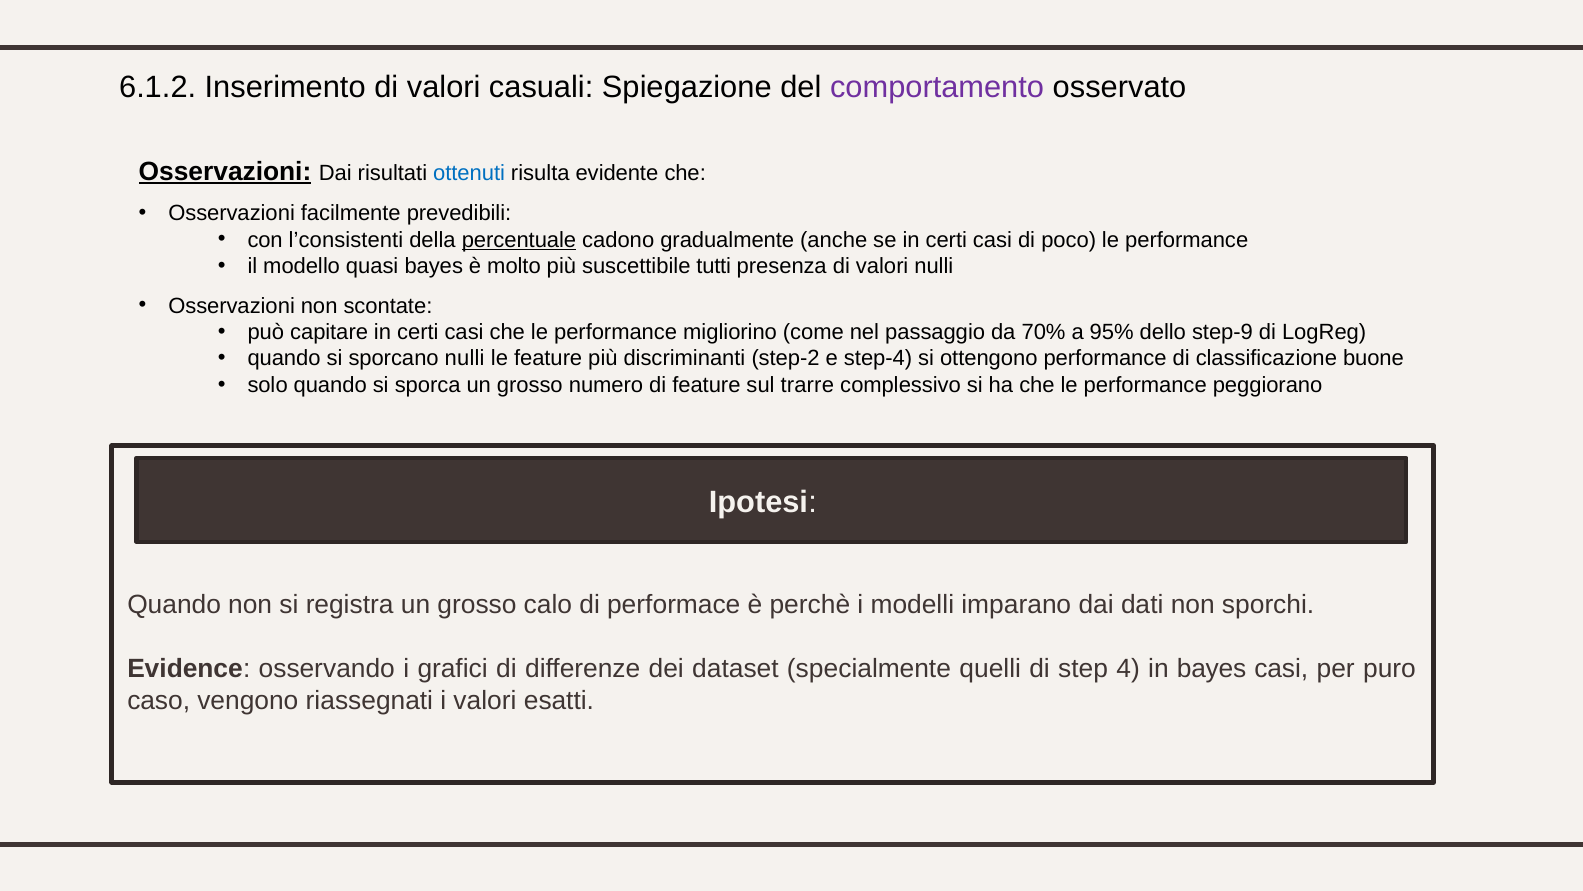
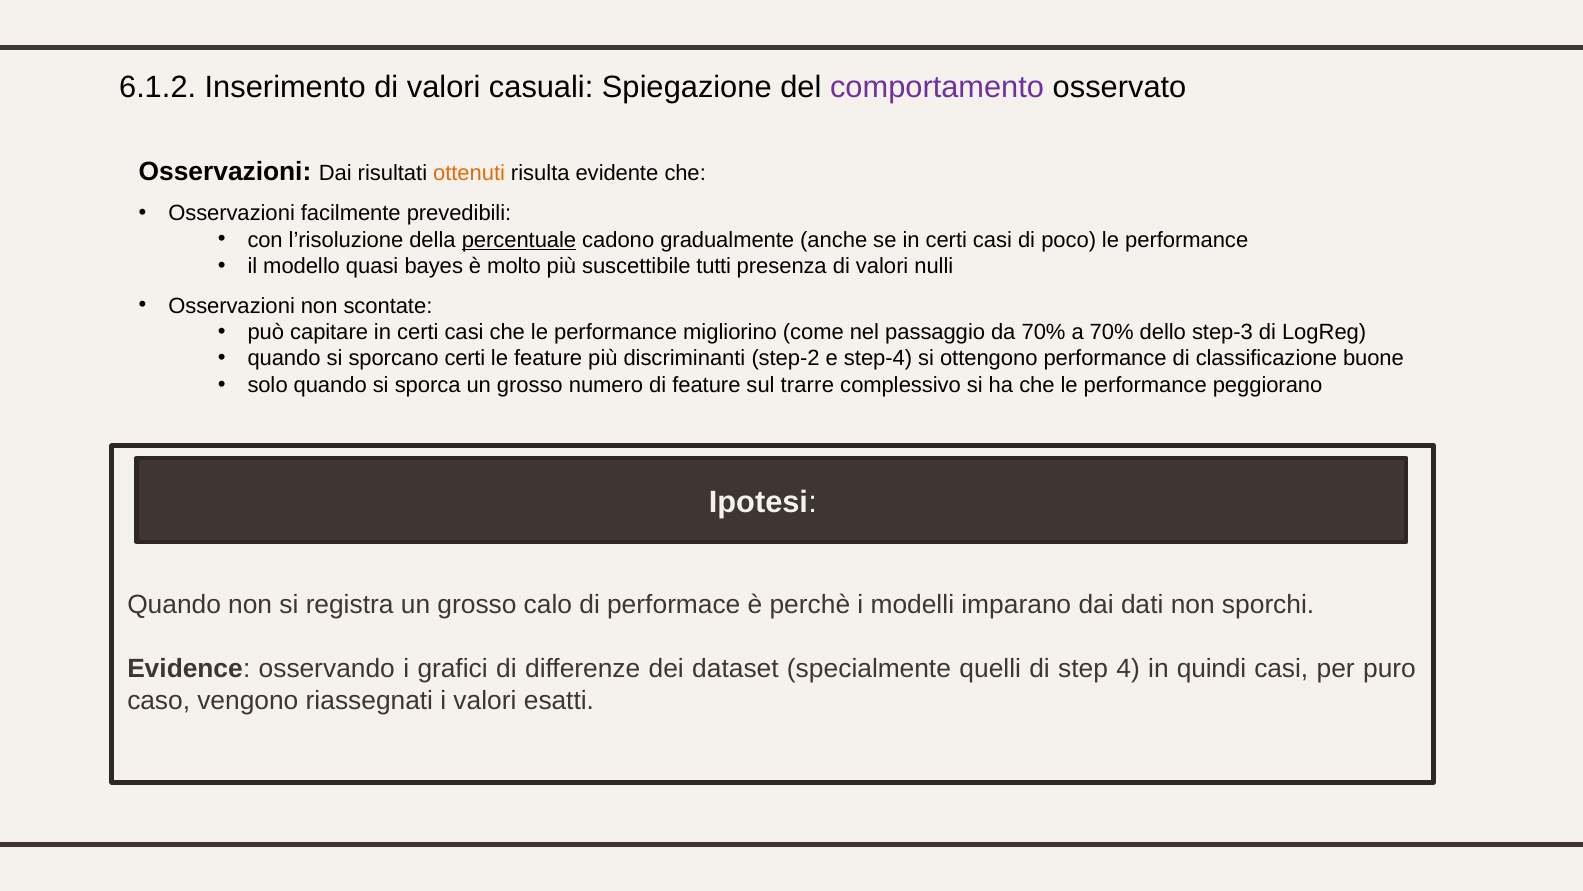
Osservazioni at (225, 171) underline: present -> none
ottenuti colour: blue -> orange
l’consistenti: l’consistenti -> l’risoluzione
a 95%: 95% -> 70%
step-9: step-9 -> step-3
sporcano nulli: nulli -> certi
in bayes: bayes -> quindi
